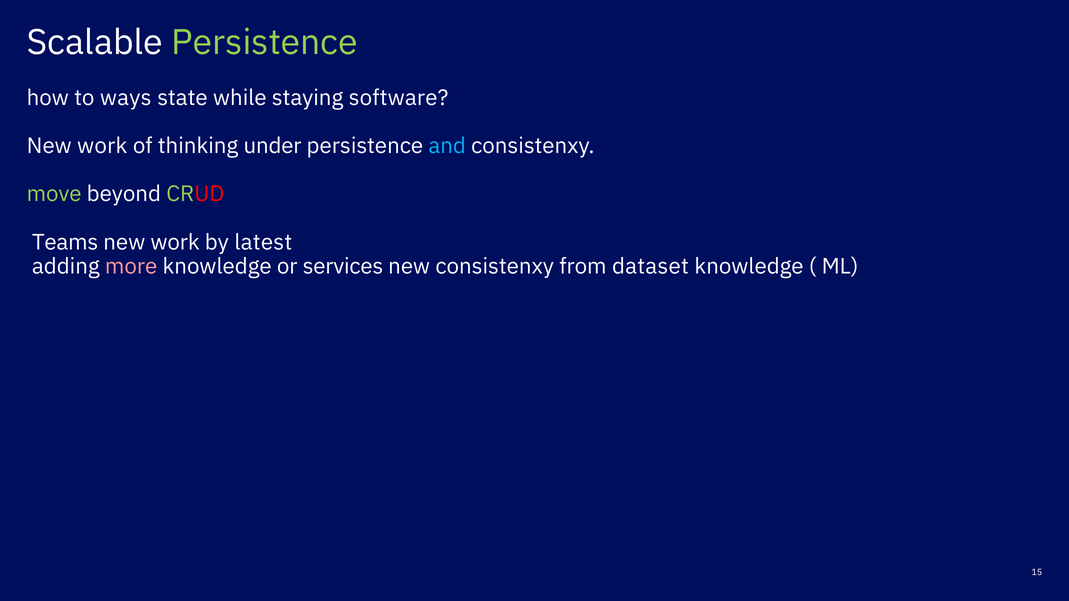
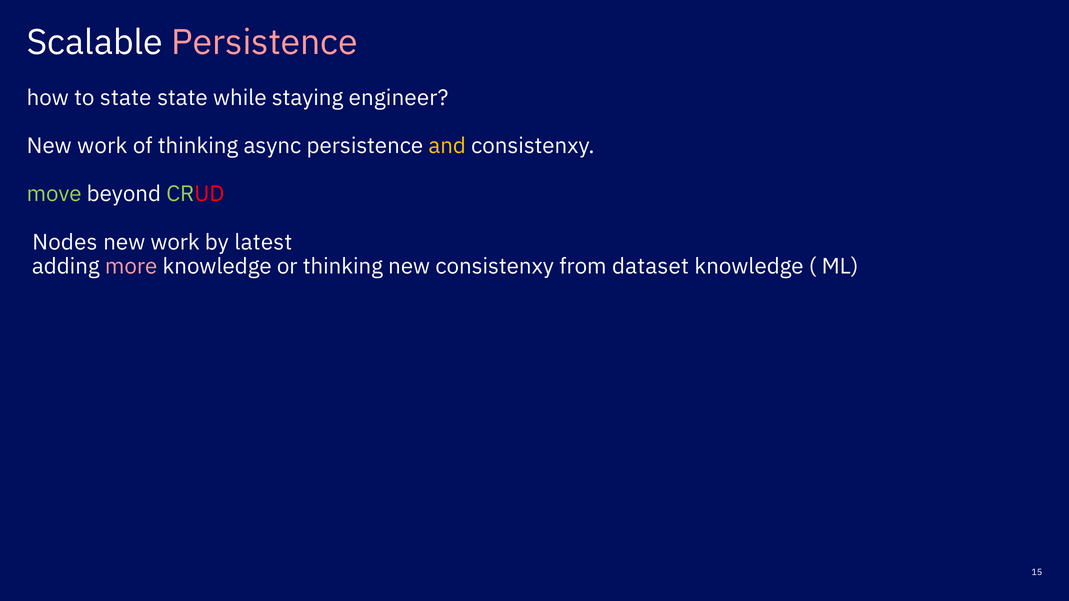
Persistence at (265, 43) colour: light green -> pink
to ways: ways -> state
software: software -> engineer
under: under -> async
and colour: light blue -> yellow
Teams: Teams -> Nodes
or services: services -> thinking
